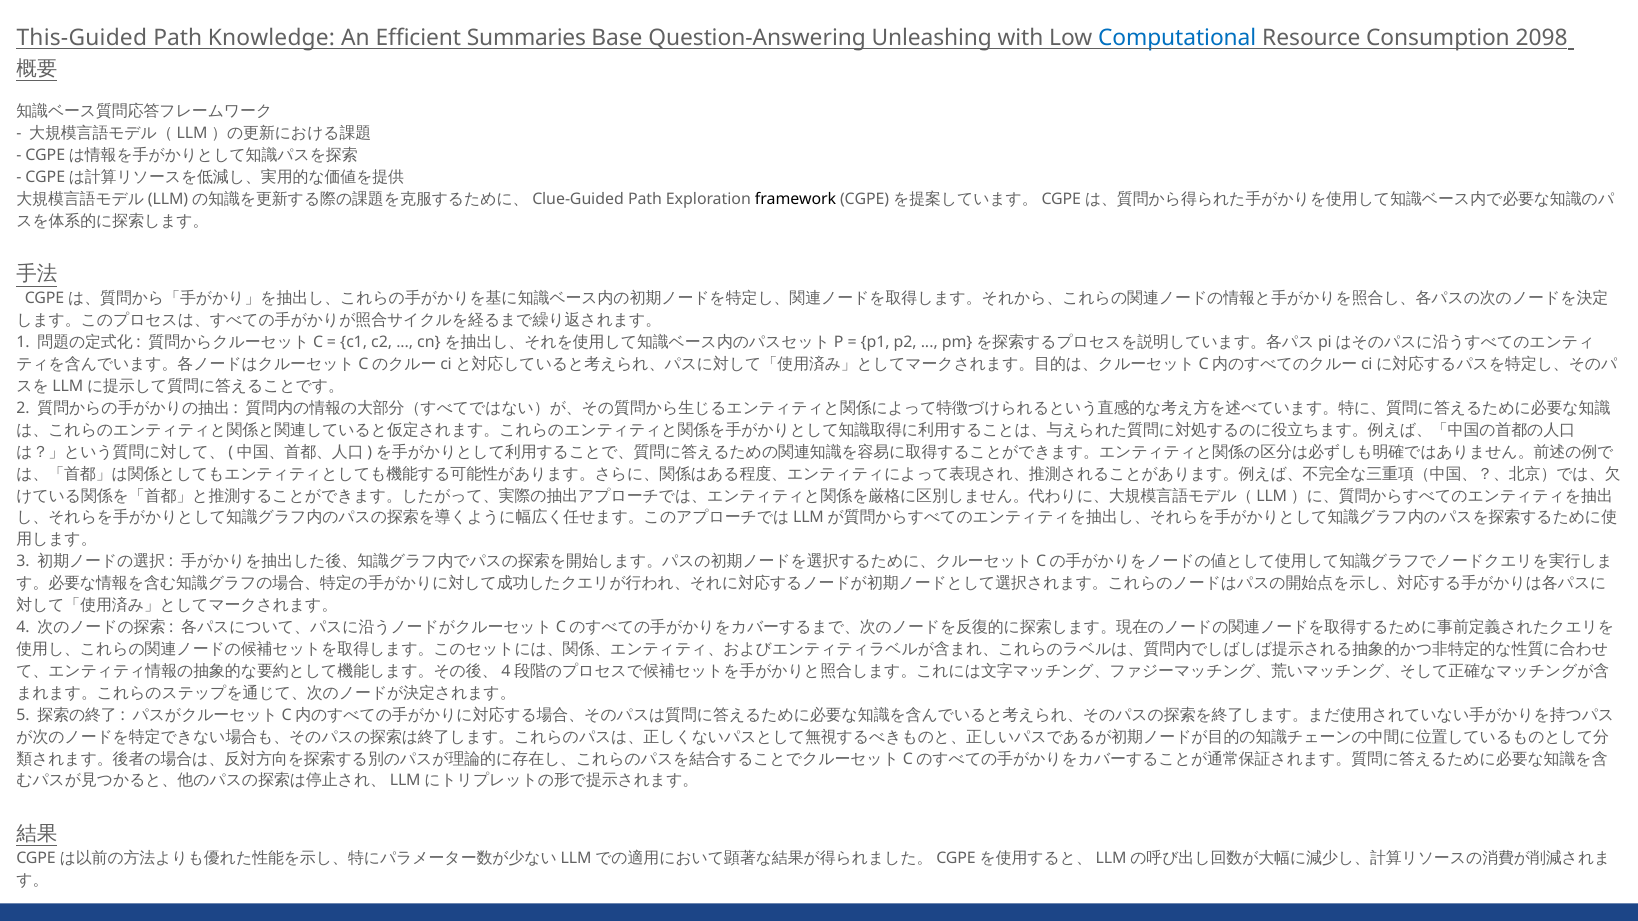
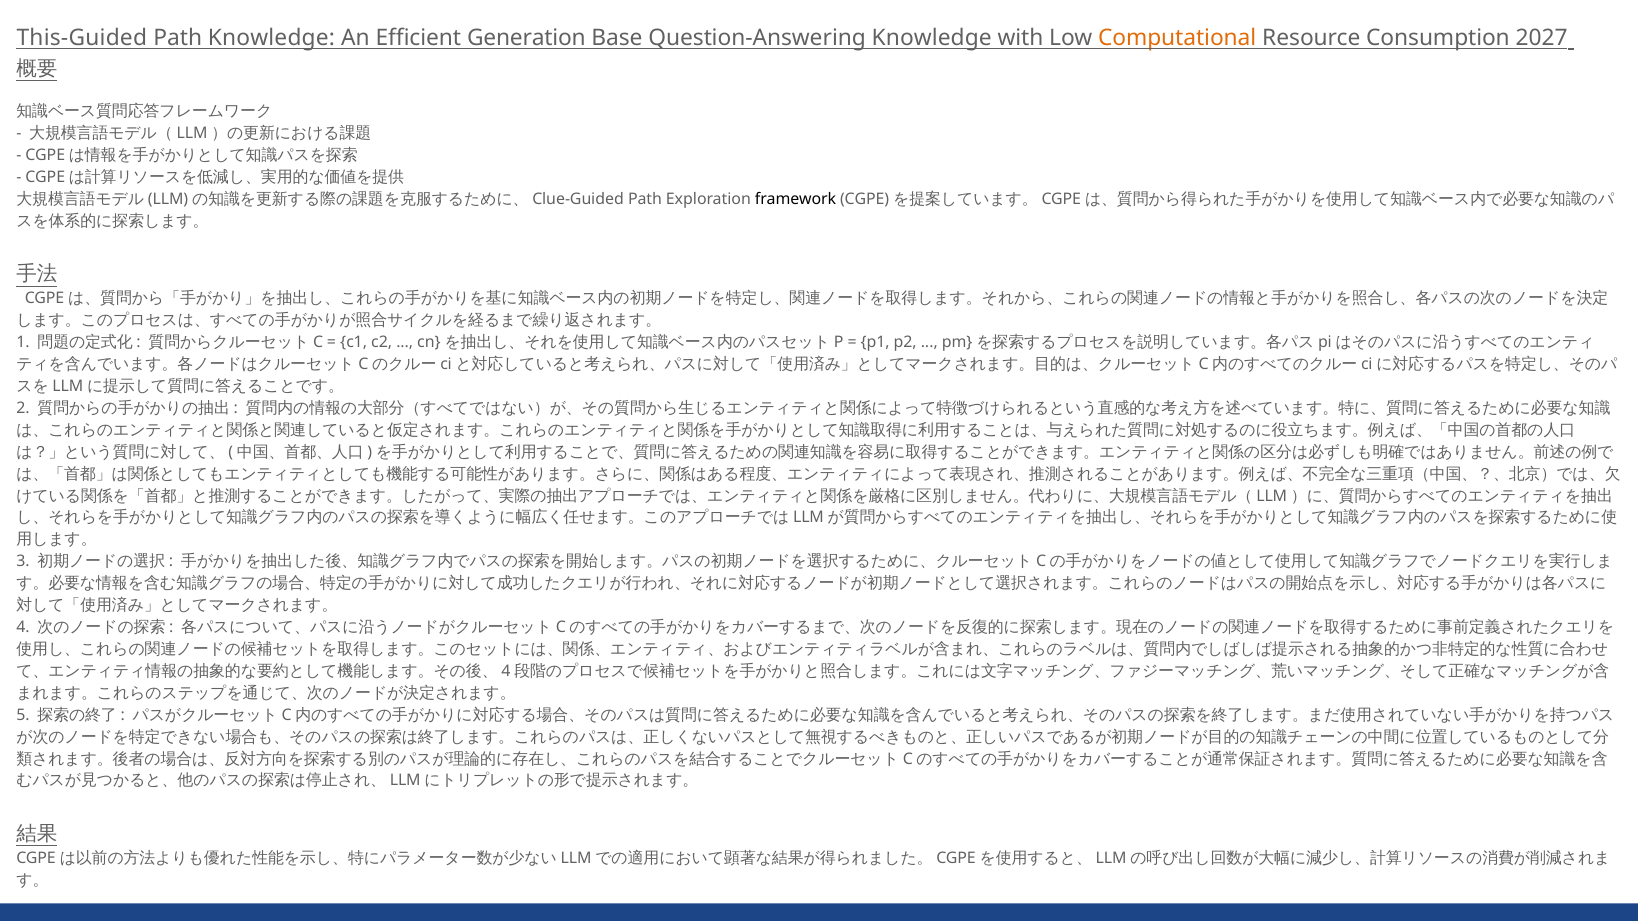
Summaries: Summaries -> Generation
Question-Answering Unleashing: Unleashing -> Knowledge
Computational colour: blue -> orange
2098: 2098 -> 2027
